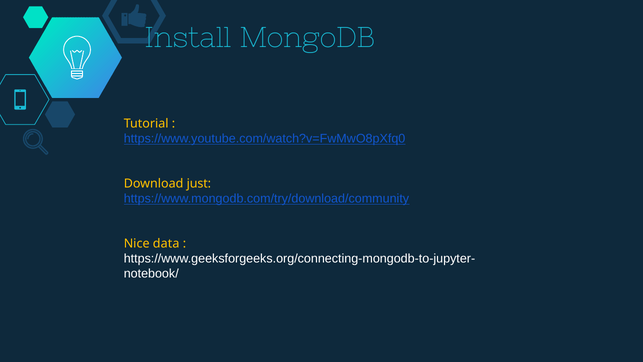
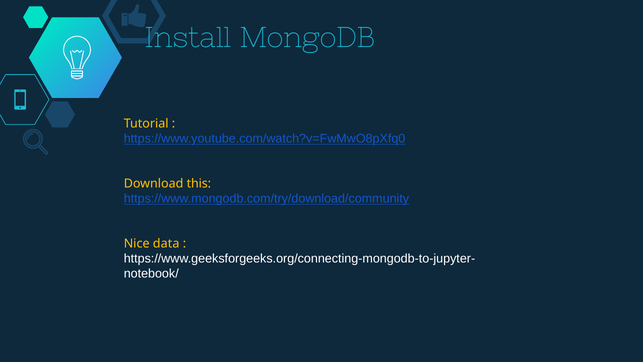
just: just -> this
